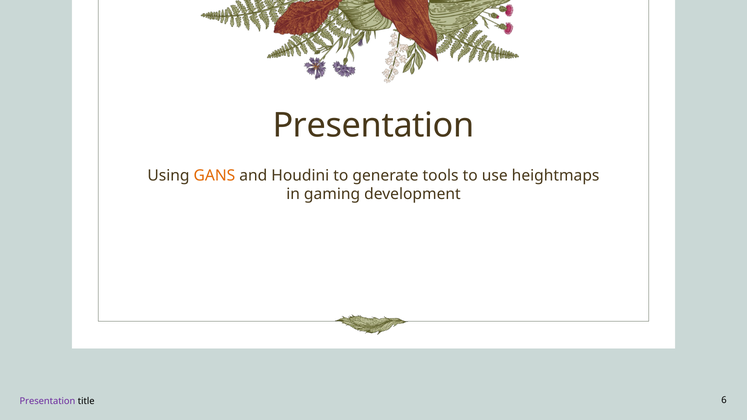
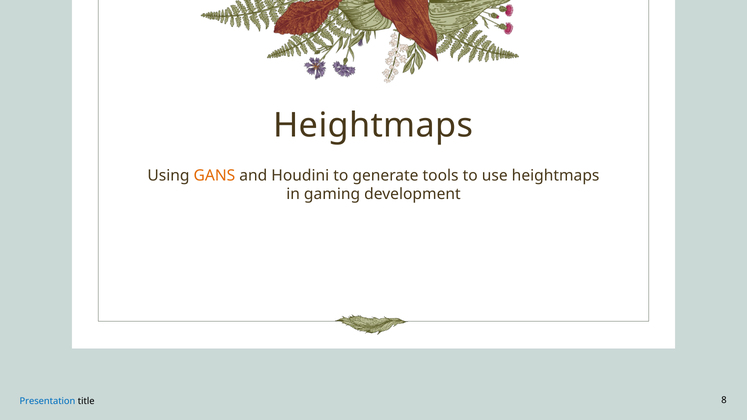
Presentation at (374, 126): Presentation -> Heightmaps
Presentation at (47, 401) colour: purple -> blue
6: 6 -> 8
